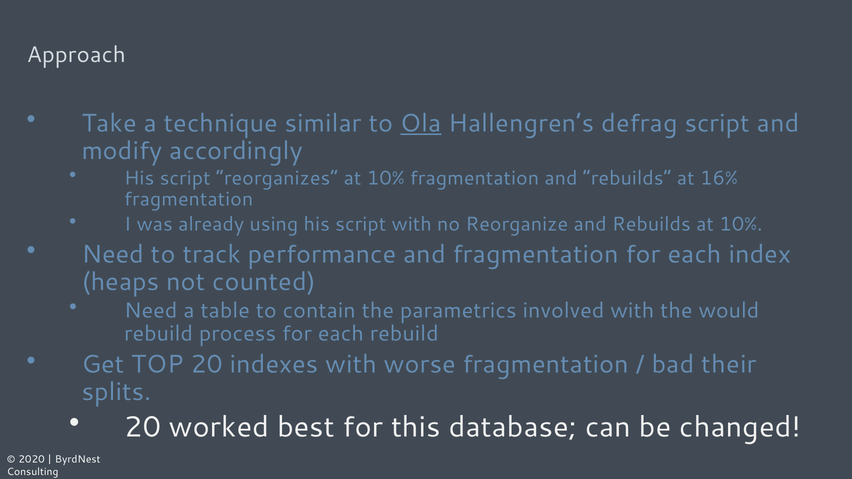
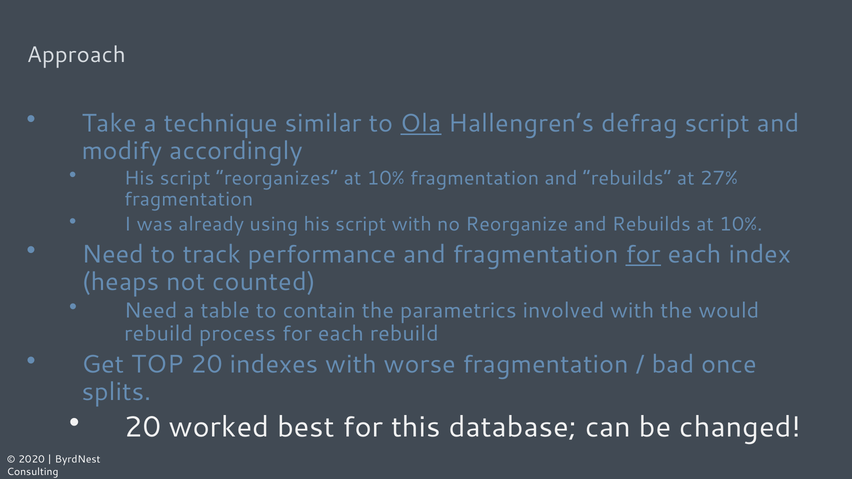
16%: 16% -> 27%
for at (643, 254) underline: none -> present
their: their -> once
